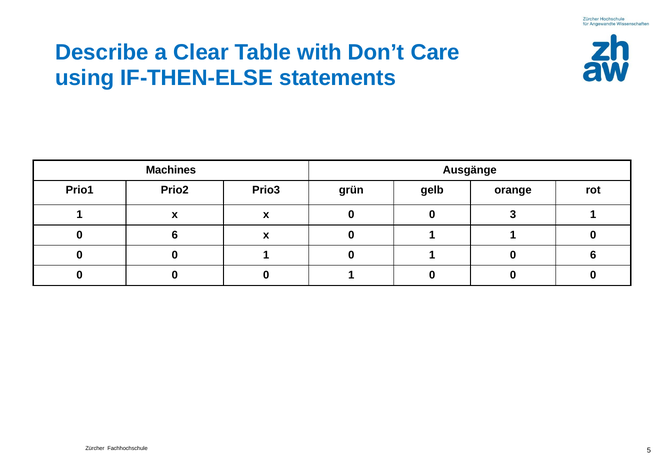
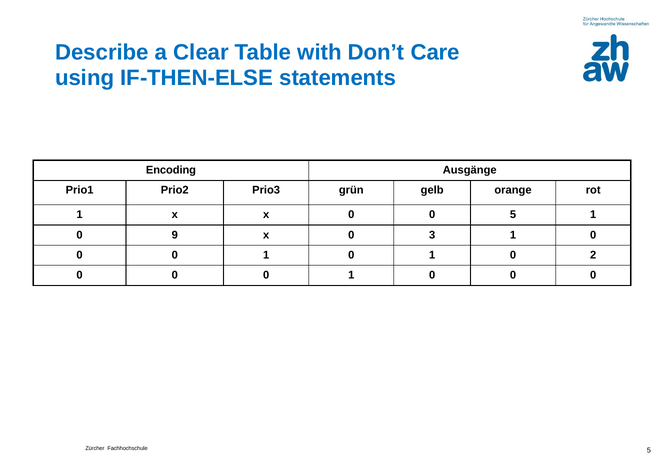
Machines: Machines -> Encoding
0 3: 3 -> 5
6 at (175, 235): 6 -> 9
x 0 1: 1 -> 3
0 1 0 6: 6 -> 2
